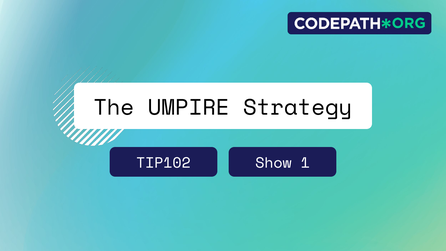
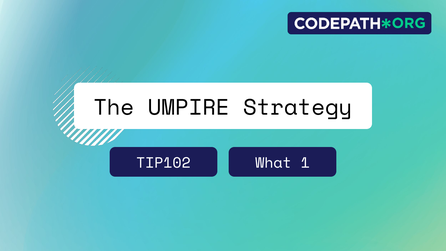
Show: Show -> What
